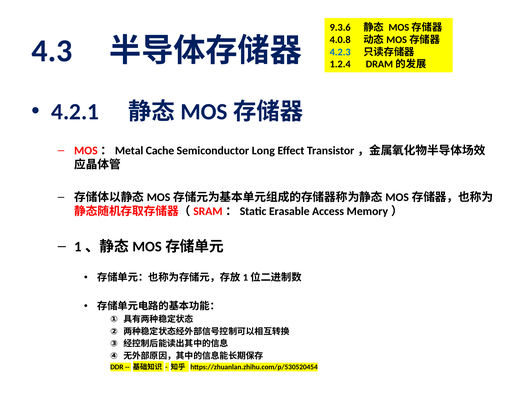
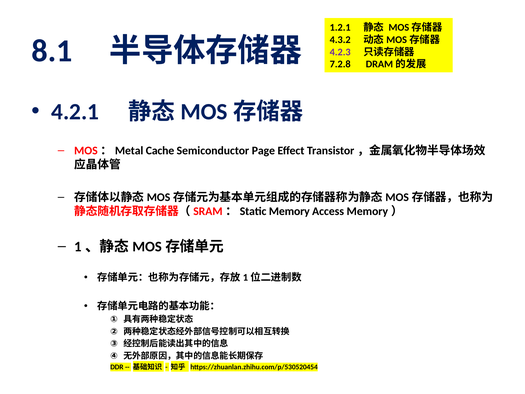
9.3.6: 9.3.6 -> 1.2.1
4.0.8: 4.0.8 -> 4.3.2
4.3: 4.3 -> 8.1
4.2.3 colour: blue -> purple
1.2.4: 1.2.4 -> 7.2.8
Long: Long -> Page
Erasable at (289, 211): Erasable -> Memory
